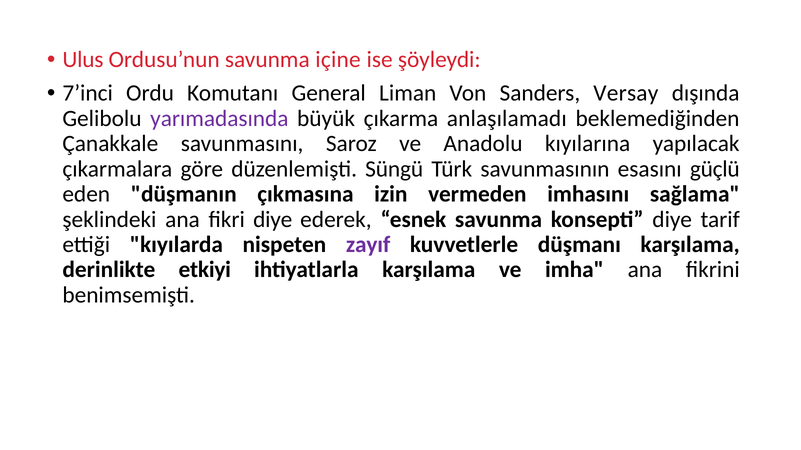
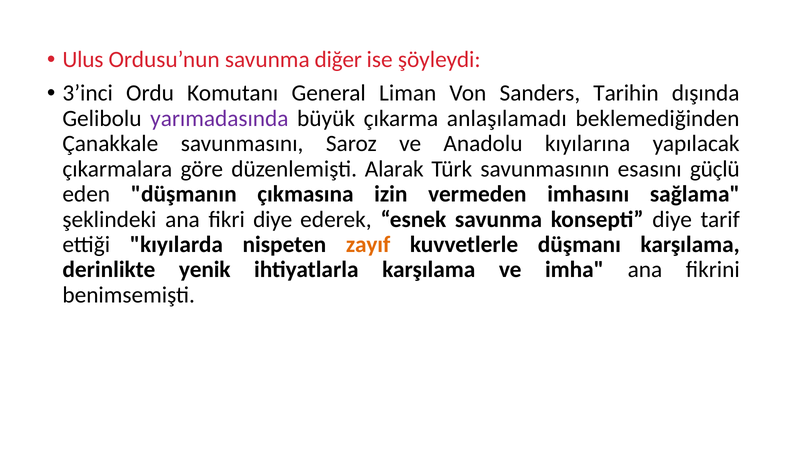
içine: içine -> diğer
7’inci: 7’inci -> 3’inci
Versay: Versay -> Tarihin
Süngü: Süngü -> Alarak
zayıf colour: purple -> orange
etkiyi: etkiyi -> yenik
